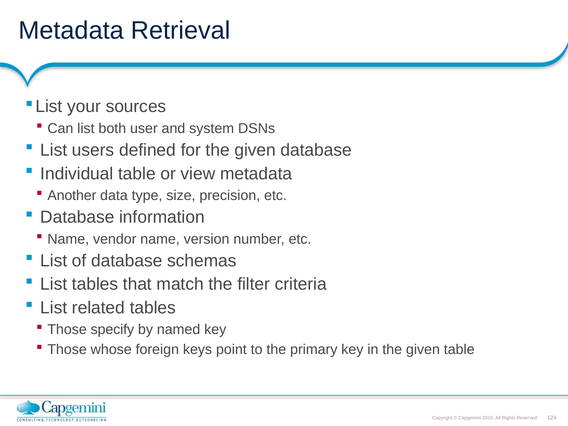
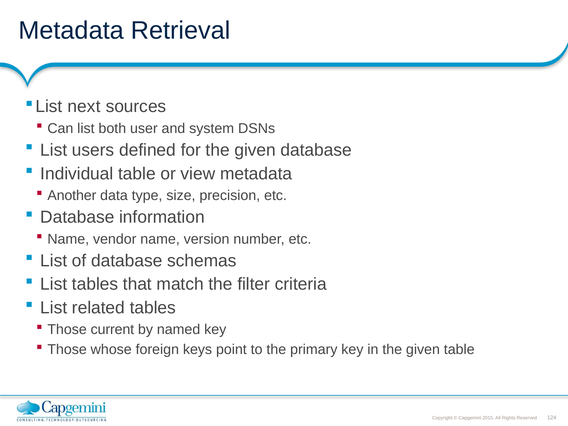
your: your -> next
specify: specify -> current
